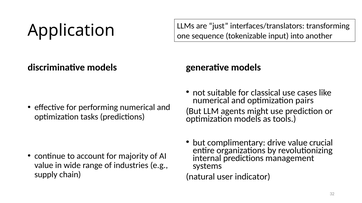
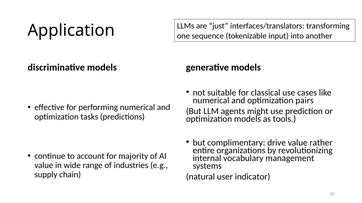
crucial: crucial -> rather
internal predictions: predictions -> vocabulary
